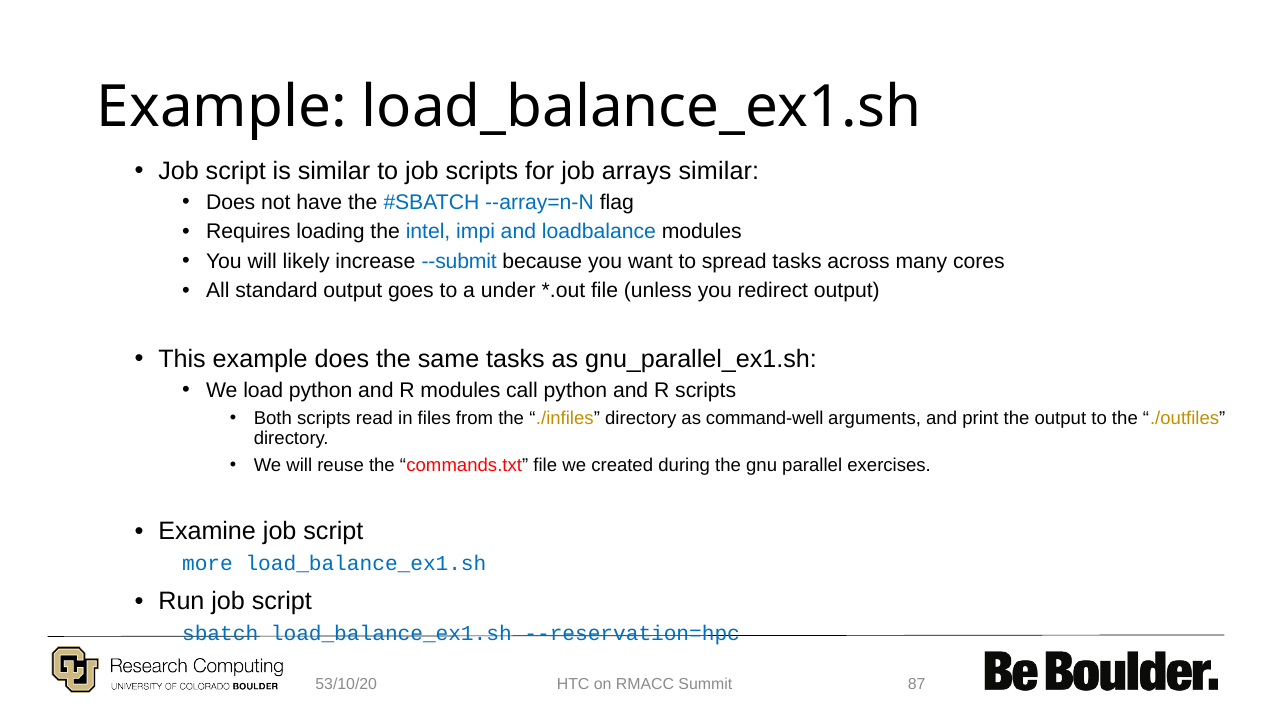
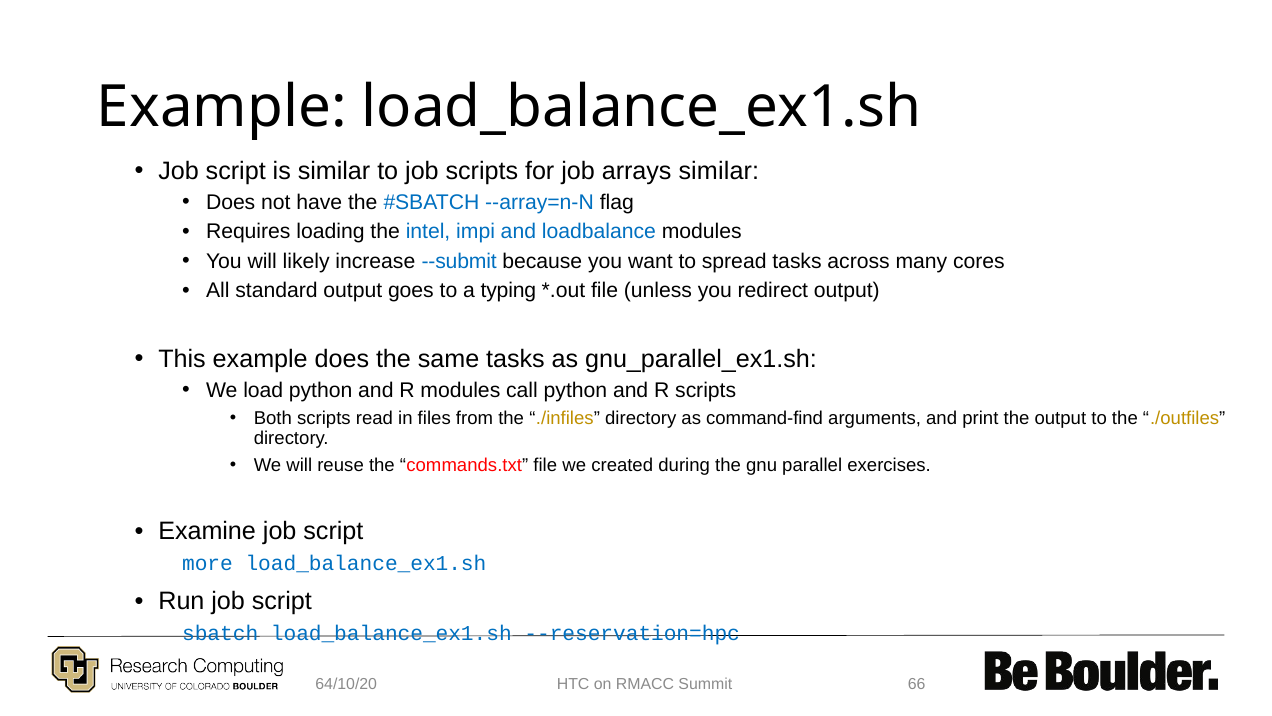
under: under -> typing
command-well: command-well -> command-find
53/10/20: 53/10/20 -> 64/10/20
87: 87 -> 66
